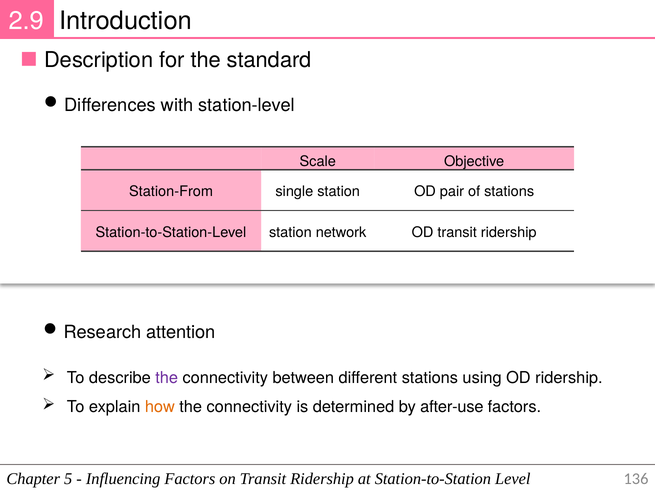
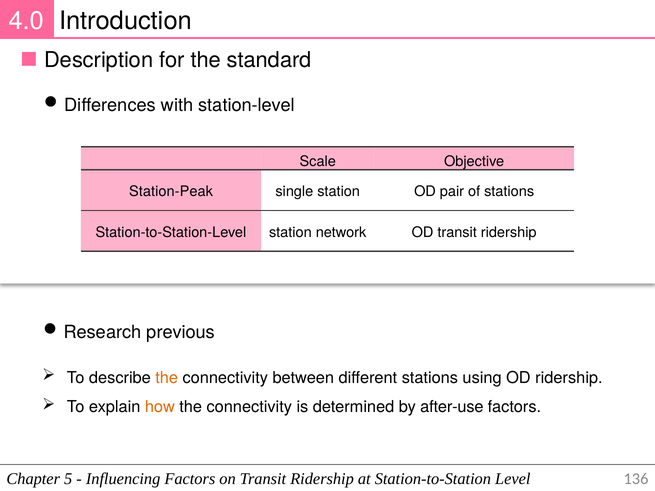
2.9: 2.9 -> 4.0
Station-From: Station-From -> Station-Peak
attention: attention -> previous
the at (167, 378) colour: purple -> orange
